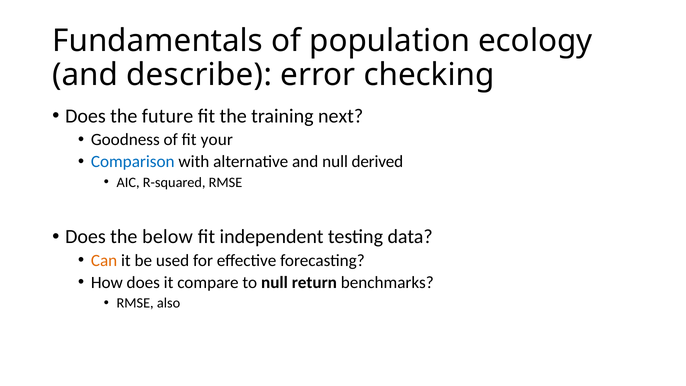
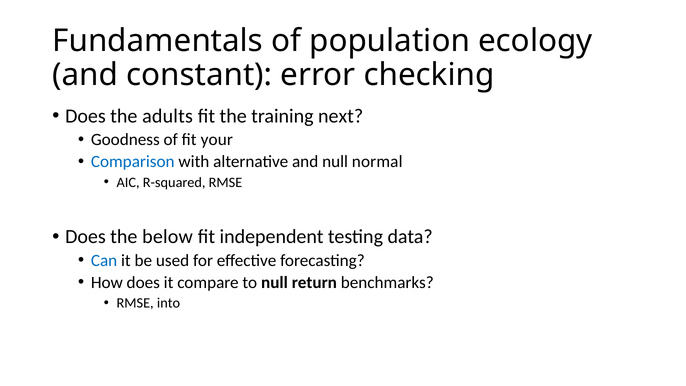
describe: describe -> constant
future: future -> adults
derived: derived -> normal
Can colour: orange -> blue
also: also -> into
